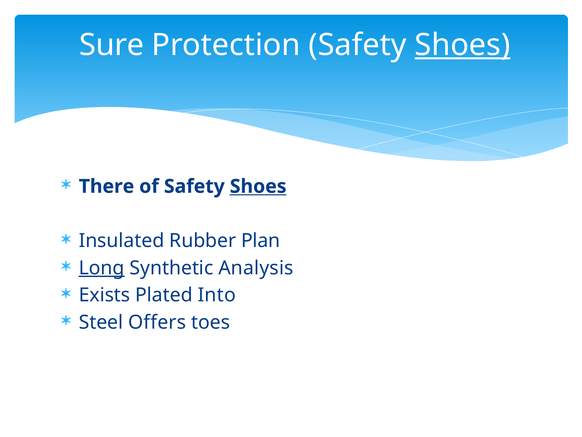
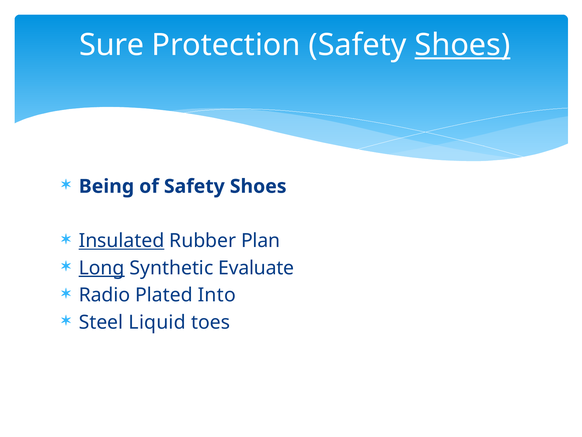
There: There -> Being
Shoes at (258, 186) underline: present -> none
Insulated underline: none -> present
Analysis: Analysis -> Evaluate
Exists: Exists -> Radio
Offers: Offers -> Liquid
